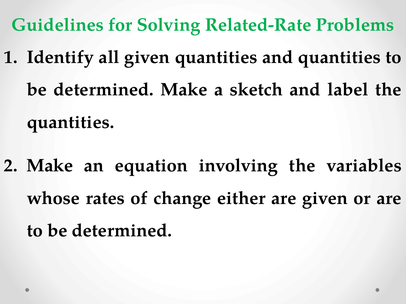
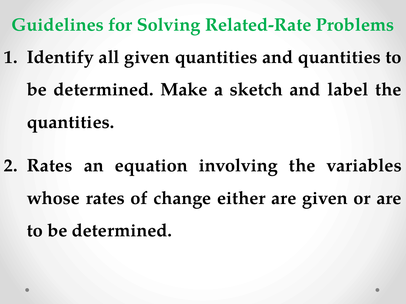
Make at (50, 166): Make -> Rates
